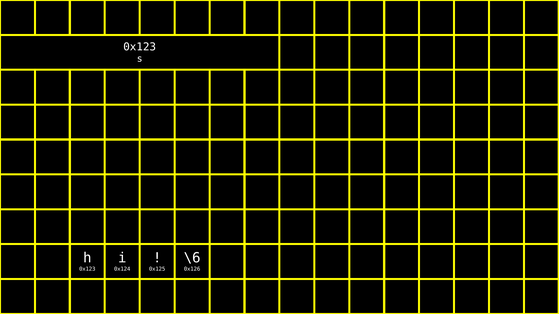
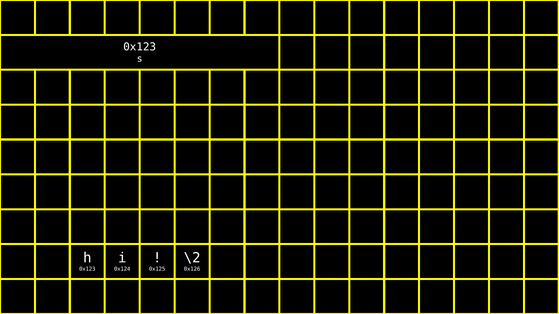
\6: \6 -> \2
